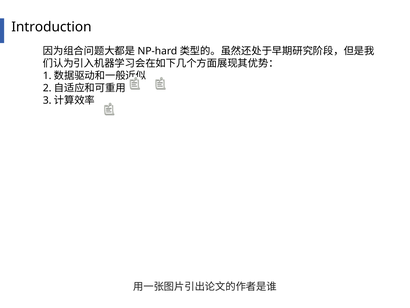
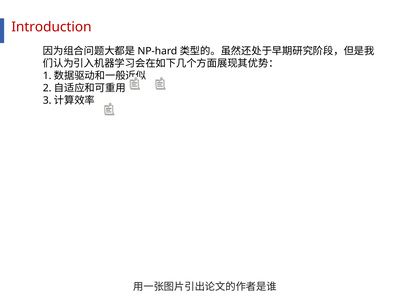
Introduction colour: black -> red
